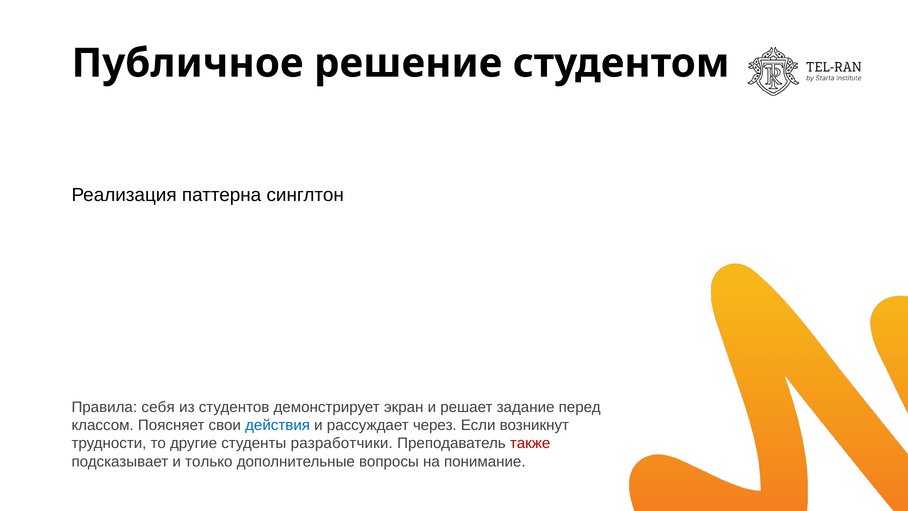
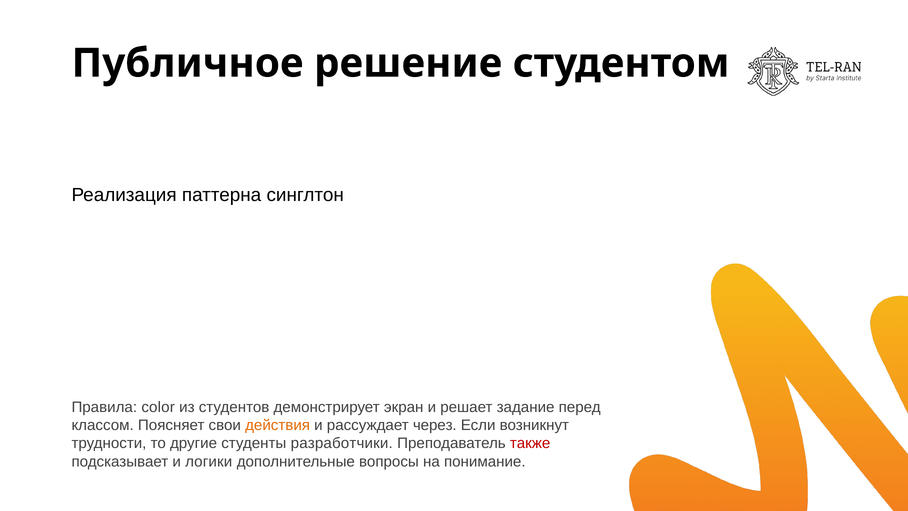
себя: себя -> color
действия colour: blue -> orange
только: только -> логики
